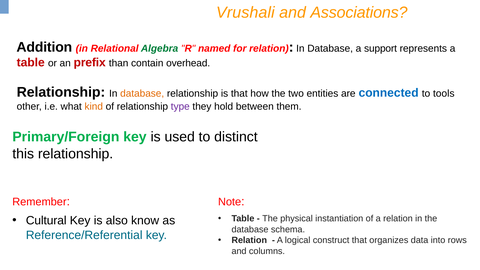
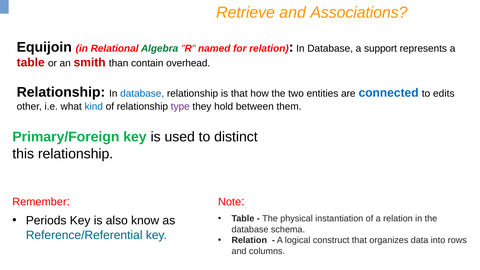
Vrushali: Vrushali -> Retrieve
Addition: Addition -> Equijoin
prefix: prefix -> smith
database at (142, 94) colour: orange -> blue
tools: tools -> edits
kind colour: orange -> blue
Cultural: Cultural -> Periods
